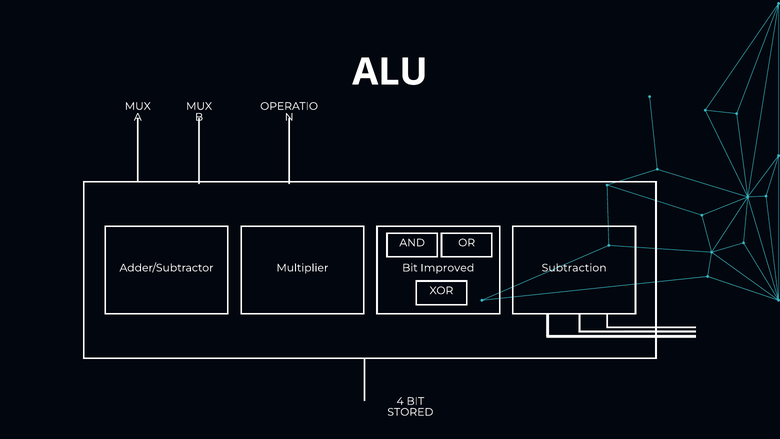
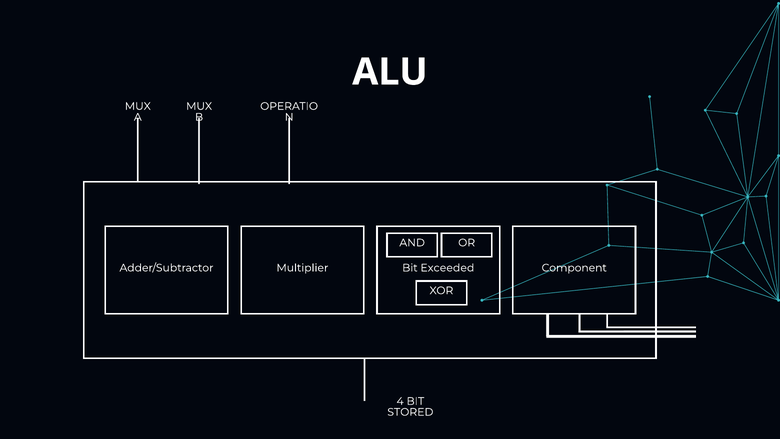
Improved: Improved -> Exceeded
Subtraction: Subtraction -> Component
